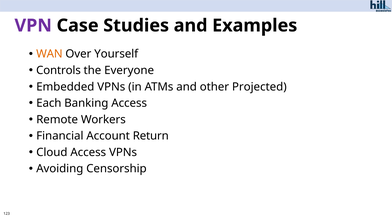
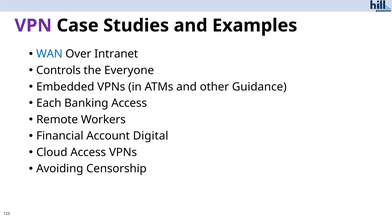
WAN colour: orange -> blue
Yourself: Yourself -> Intranet
Projected: Projected -> Guidance
Return: Return -> Digital
